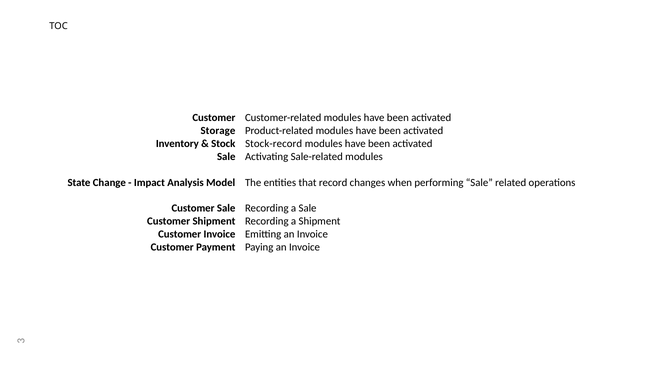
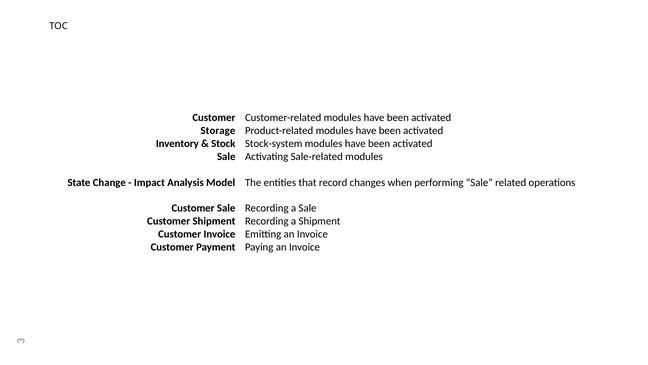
Stock-record: Stock-record -> Stock-system
